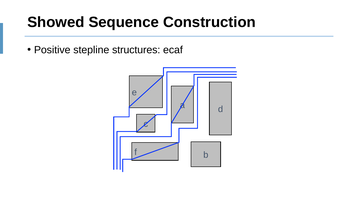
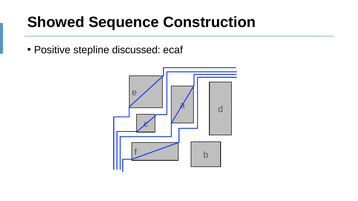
structures: structures -> discussed
